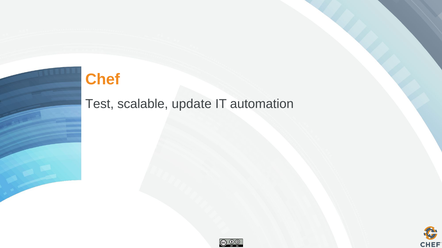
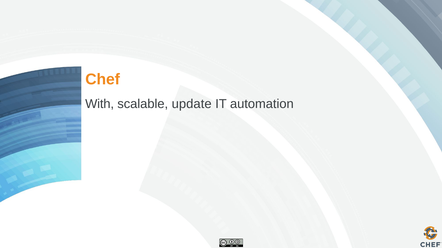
Test: Test -> With
